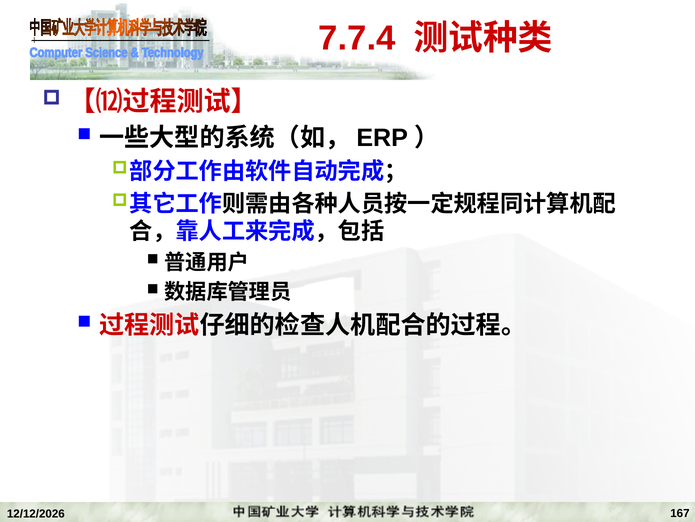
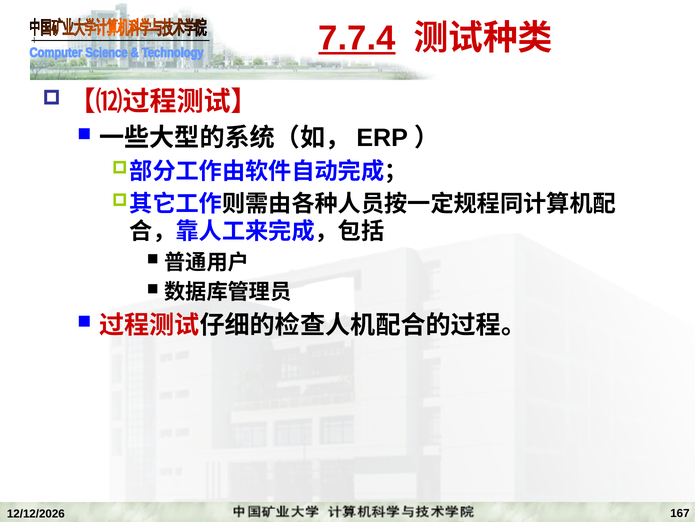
7.7.4 underline: none -> present
